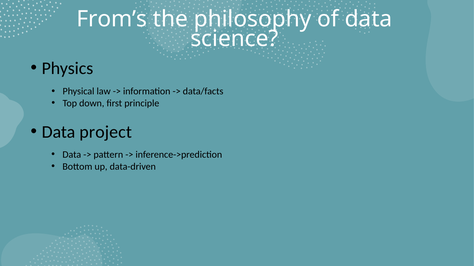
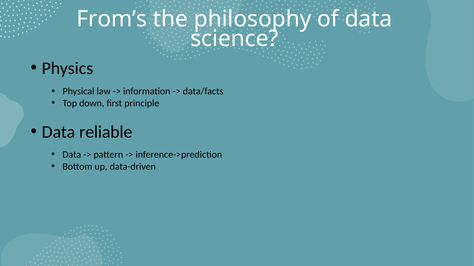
project: project -> reliable
